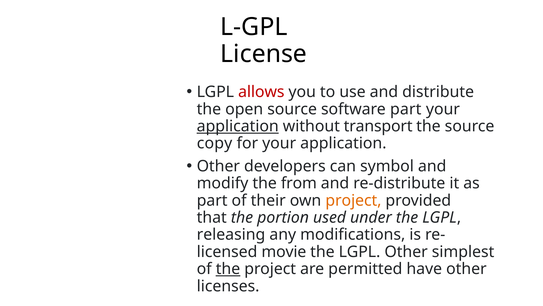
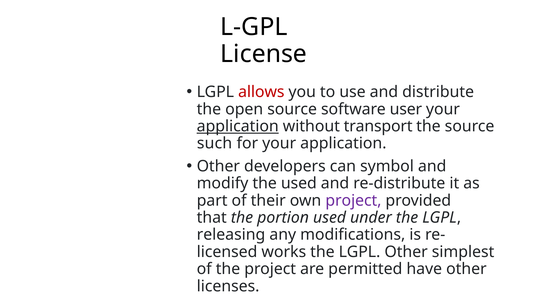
software part: part -> user
copy: copy -> such
the from: from -> used
project at (353, 200) colour: orange -> purple
movie: movie -> works
the at (228, 269) underline: present -> none
